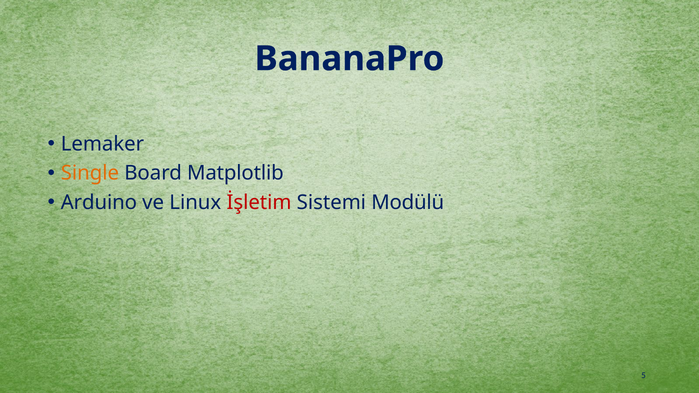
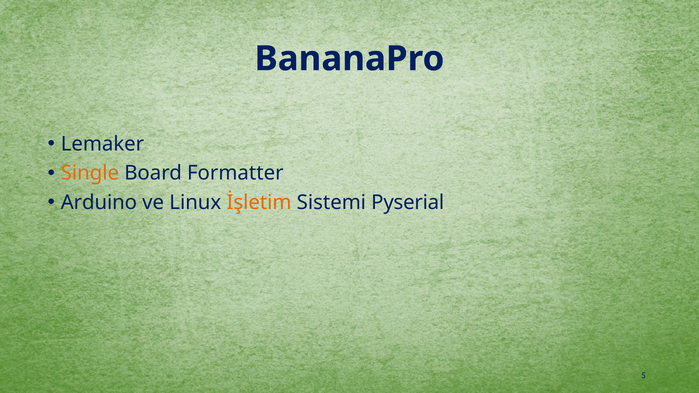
Matplotlib: Matplotlib -> Formatter
İşletim colour: red -> orange
Modülü: Modülü -> Pyserial
